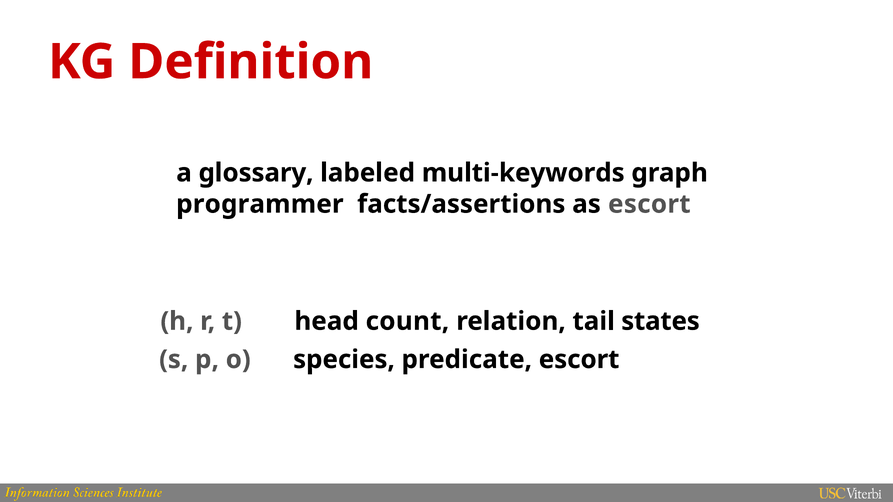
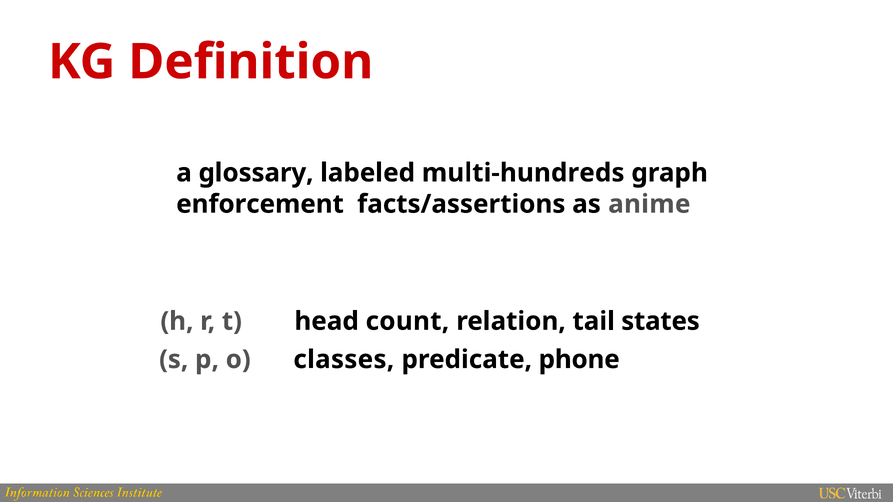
multi-keywords: multi-keywords -> multi-hundreds
programmer: programmer -> enforcement
as escort: escort -> anime
species: species -> classes
predicate escort: escort -> phone
